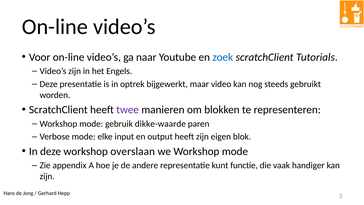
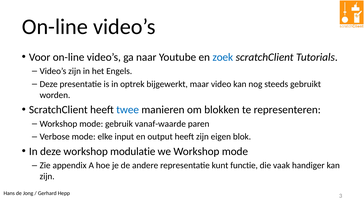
twee colour: purple -> blue
dikke-waarde: dikke-waarde -> vanaf-waarde
overslaan: overslaan -> modulatie
